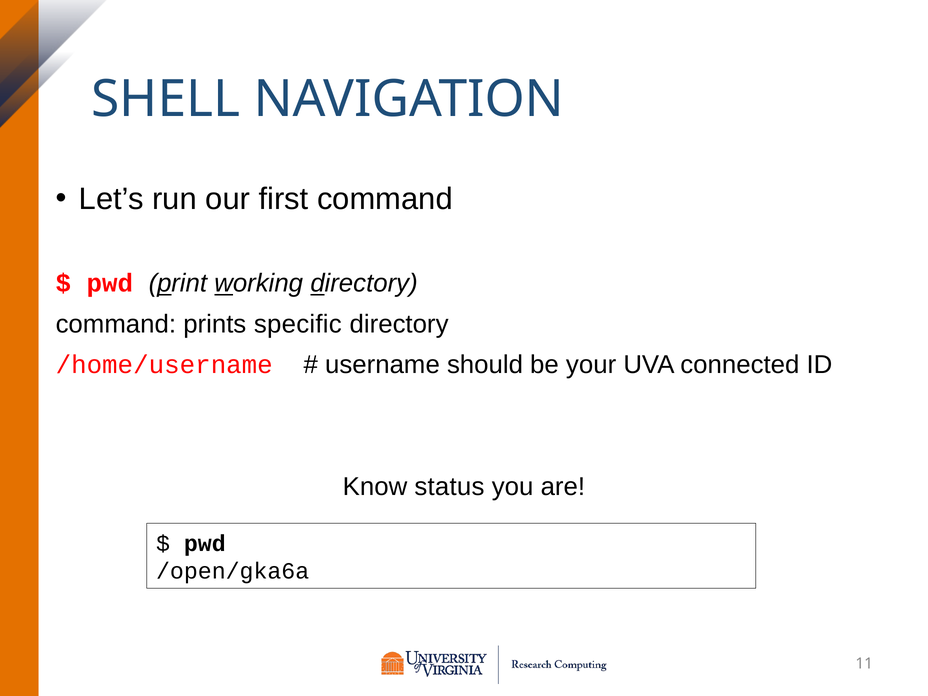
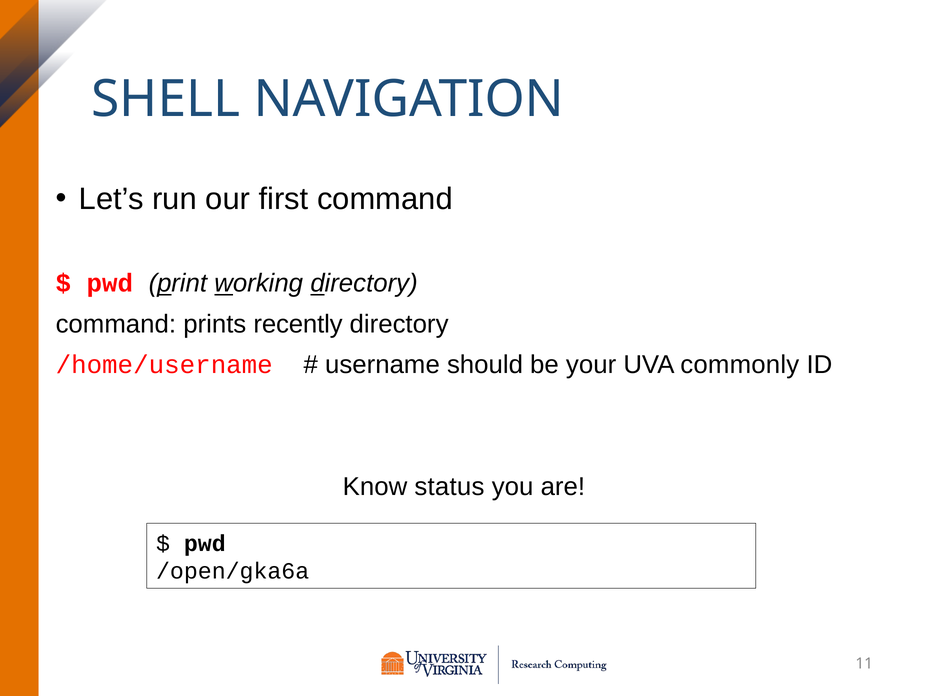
specific: specific -> recently
connected: connected -> commonly
